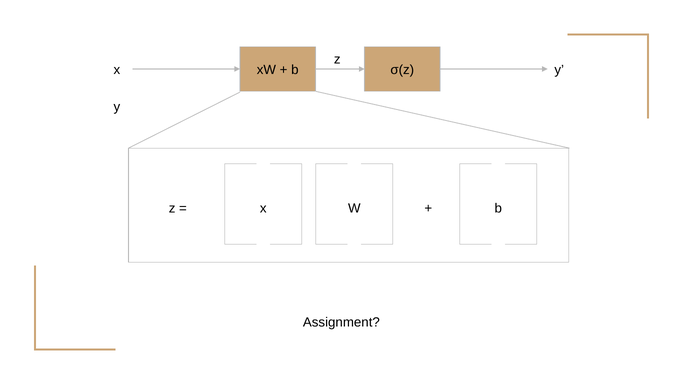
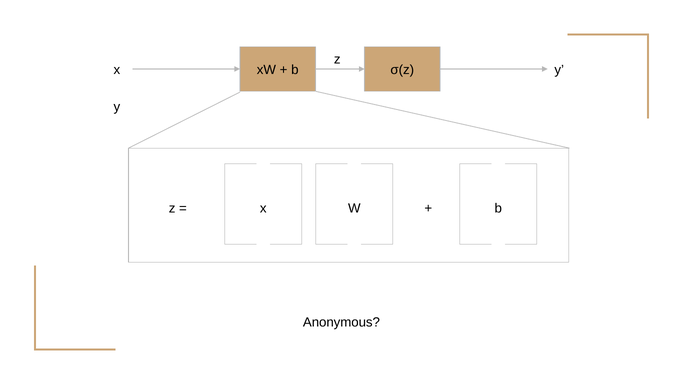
Assignment: Assignment -> Anonymous
